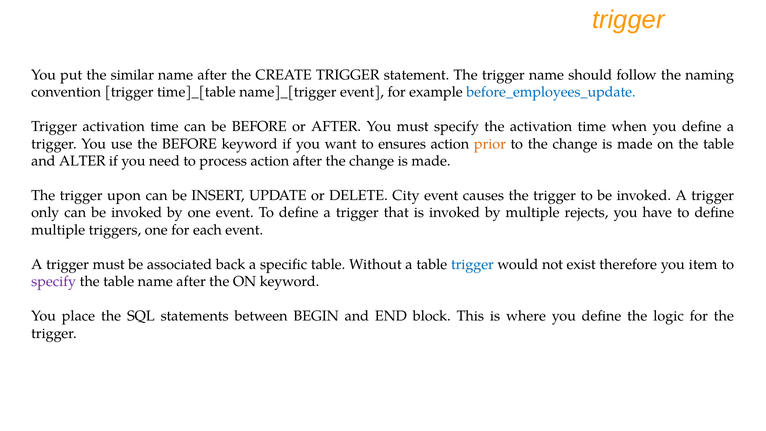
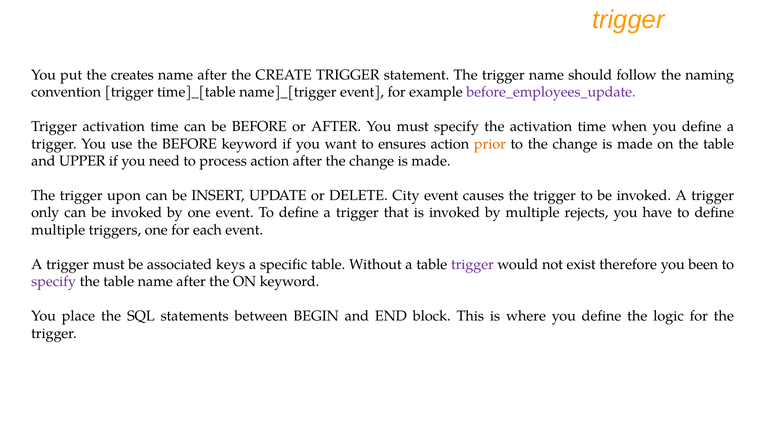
similar: similar -> creates
before_employees_update colour: blue -> purple
ALTER: ALTER -> UPPER
back: back -> keys
trigger at (472, 264) colour: blue -> purple
item: item -> been
